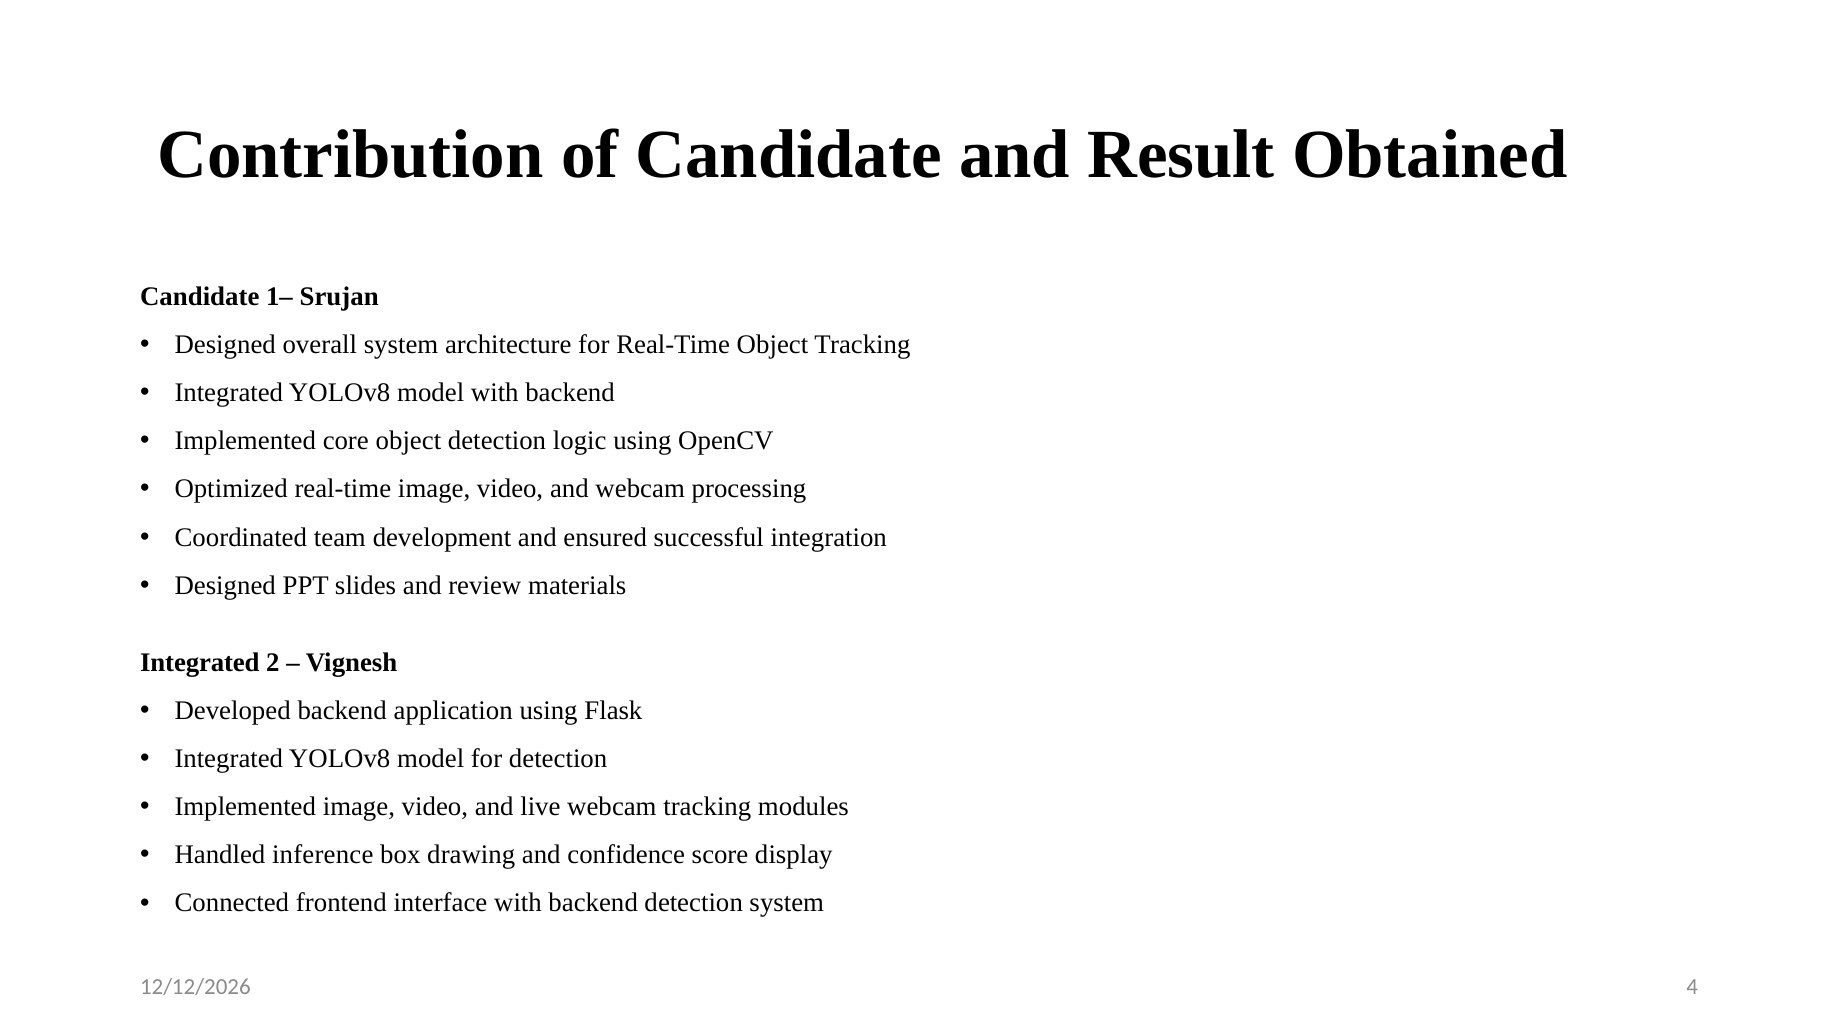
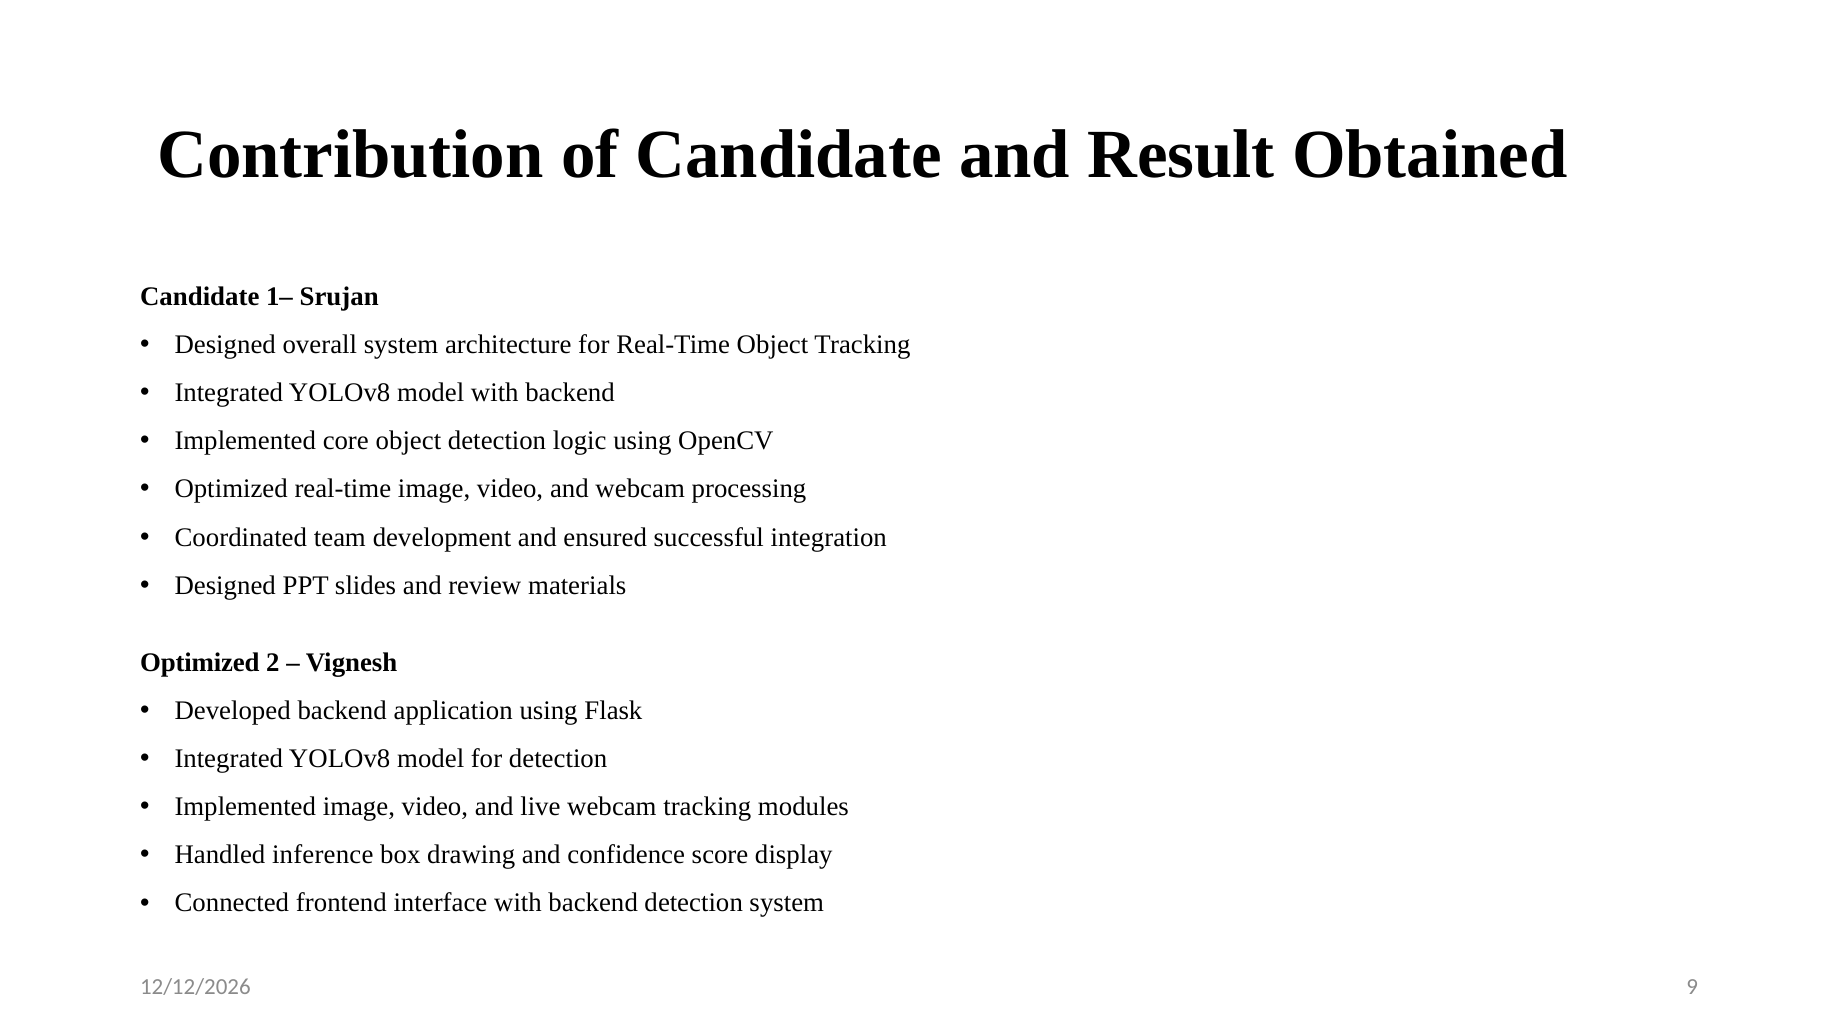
Integrated at (200, 662): Integrated -> Optimized
4: 4 -> 9
